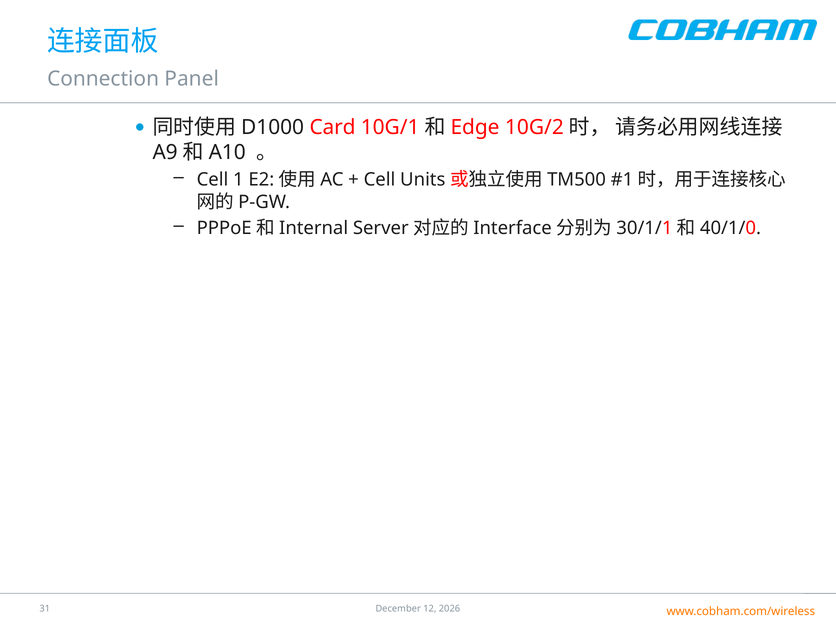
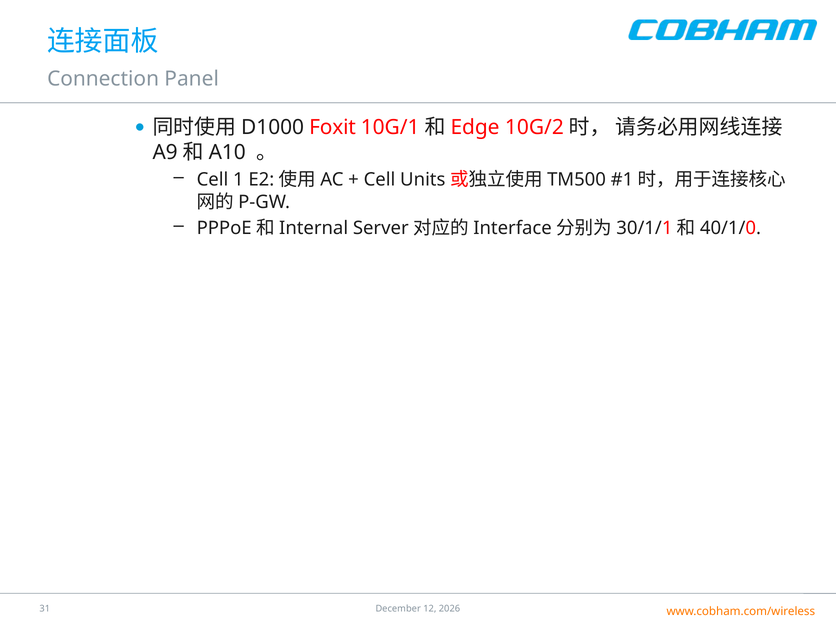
Card: Card -> Foxit
